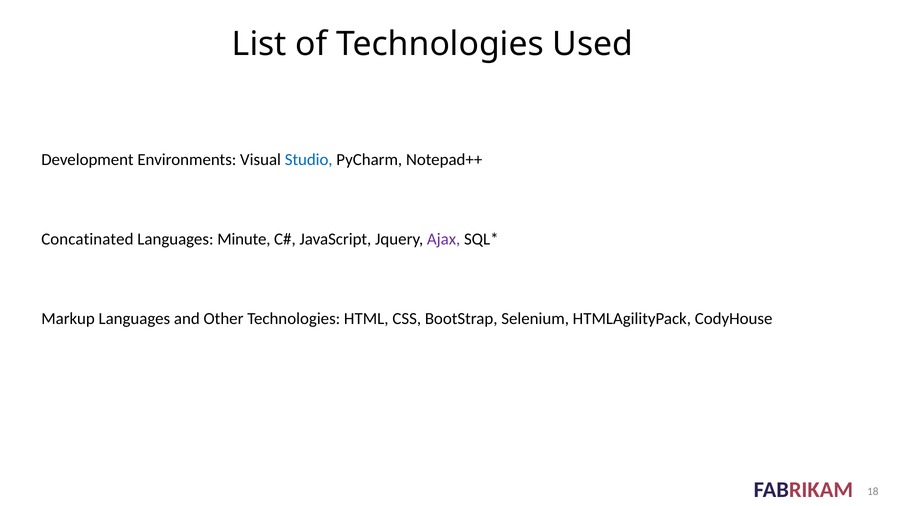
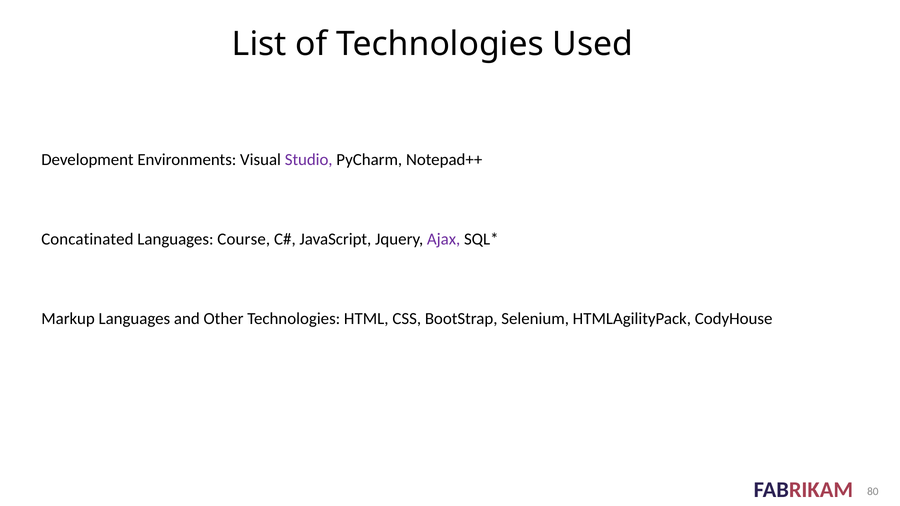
Studio colour: blue -> purple
Minute: Minute -> Course
18: 18 -> 80
